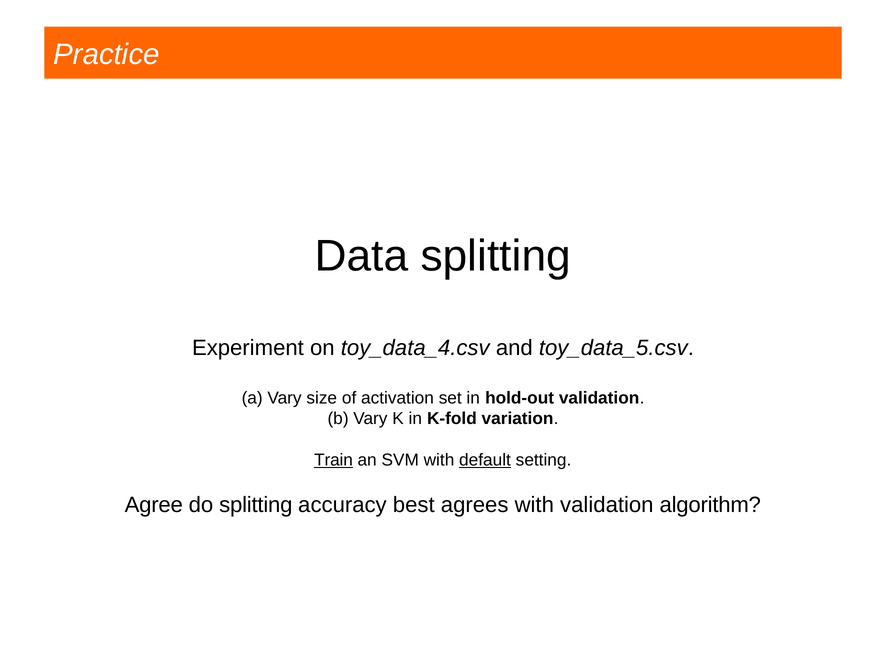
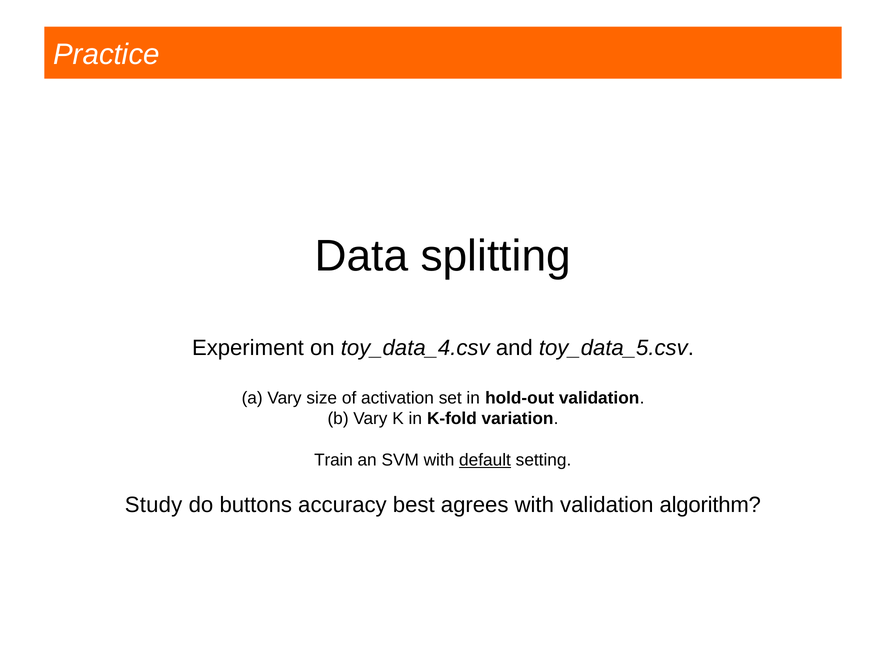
Train underline: present -> none
Agree: Agree -> Study
do splitting: splitting -> buttons
